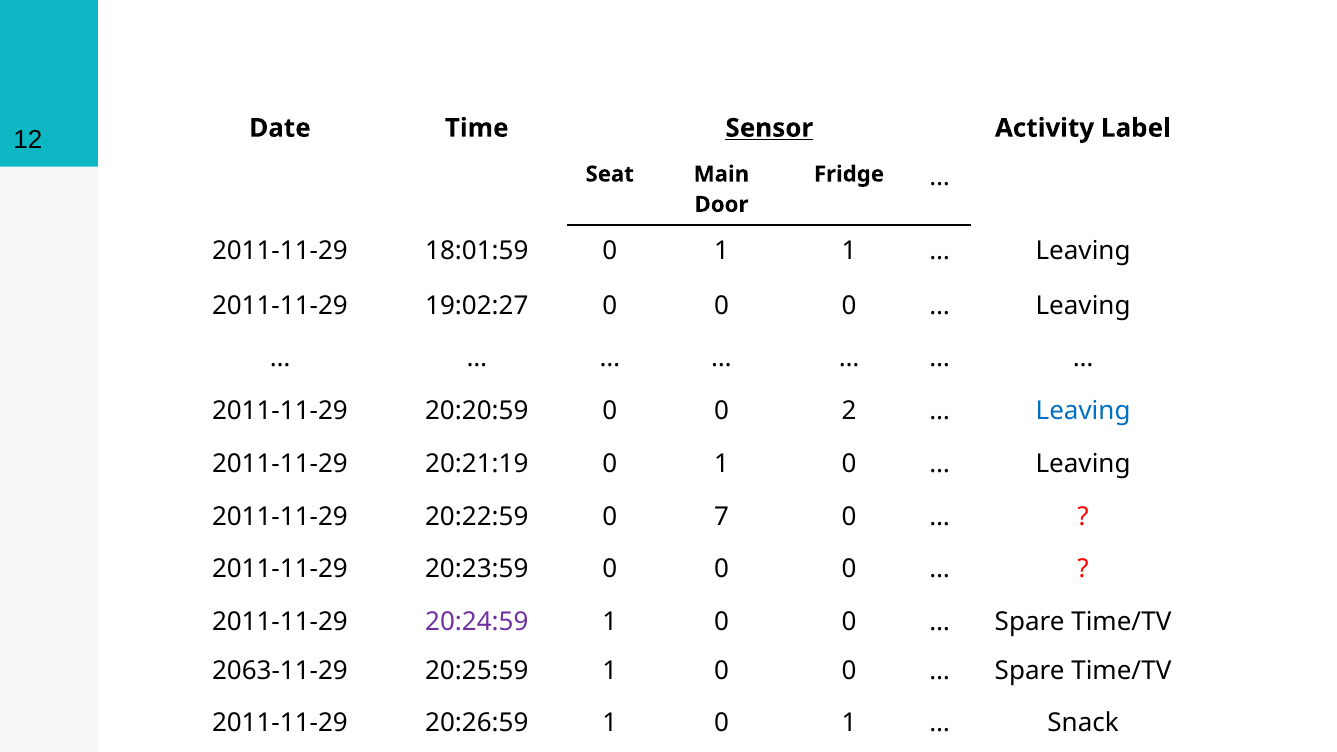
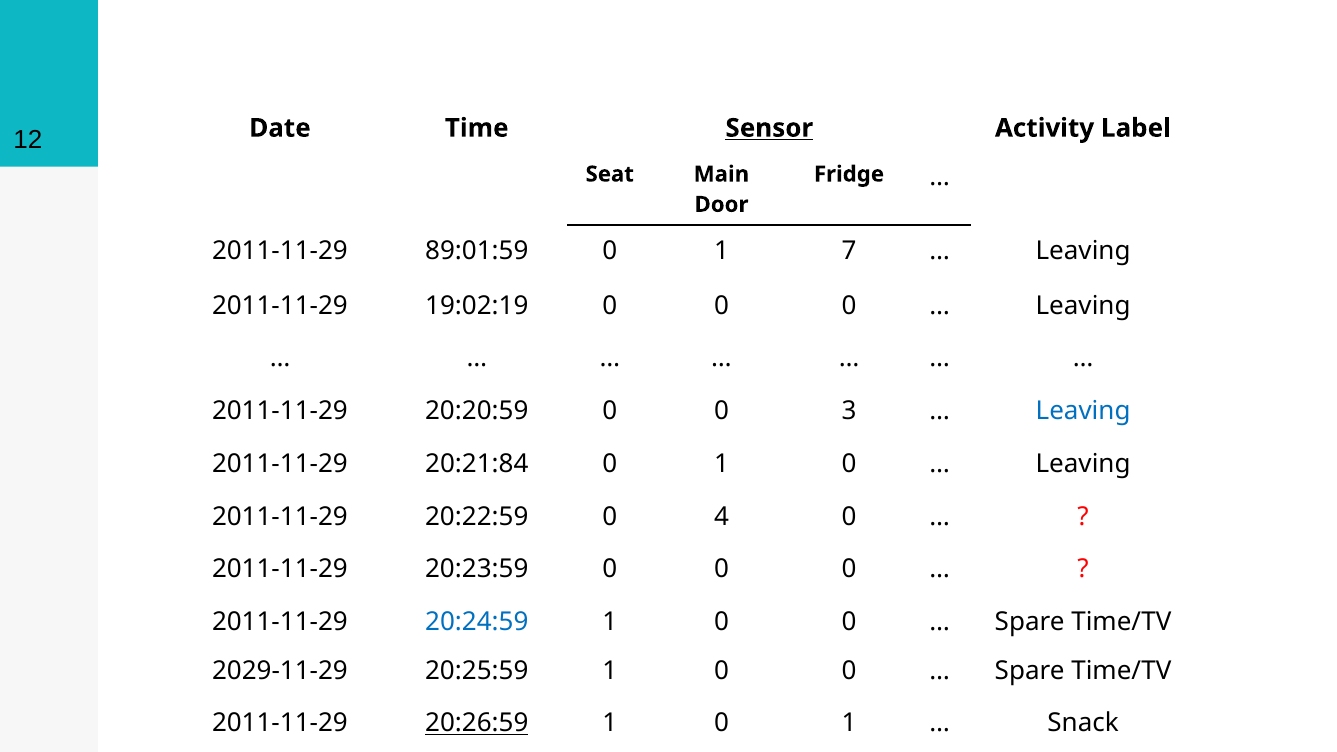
18:01:59: 18:01:59 -> 89:01:59
1 1: 1 -> 7
19:02:27: 19:02:27 -> 19:02:19
2: 2 -> 3
20:21:19: 20:21:19 -> 20:21:84
7: 7 -> 4
20:24:59 colour: purple -> blue
2063-11-29: 2063-11-29 -> 2029-11-29
20:26:59 underline: none -> present
